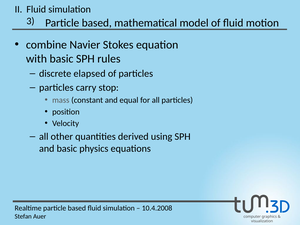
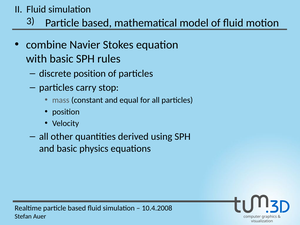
discrete elapsed: elapsed -> position
